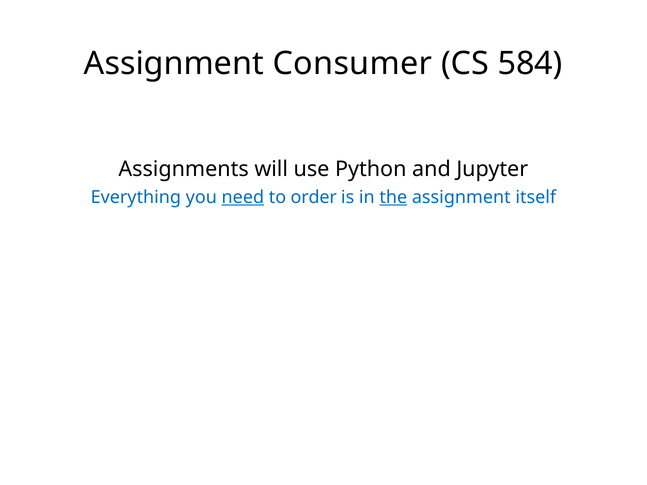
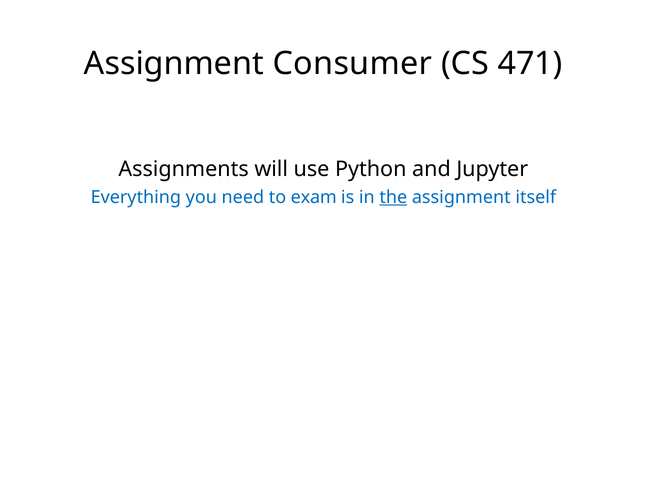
584: 584 -> 471
need underline: present -> none
order: order -> exam
